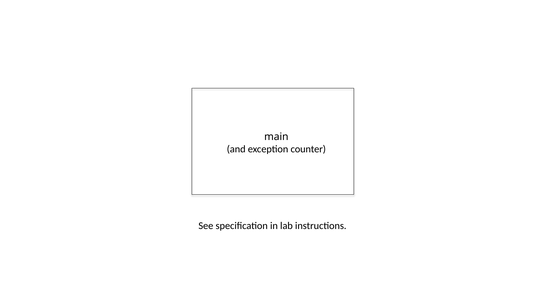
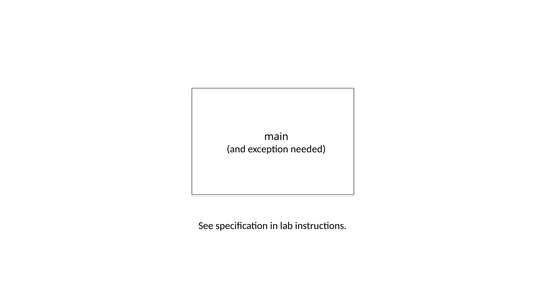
counter: counter -> needed
